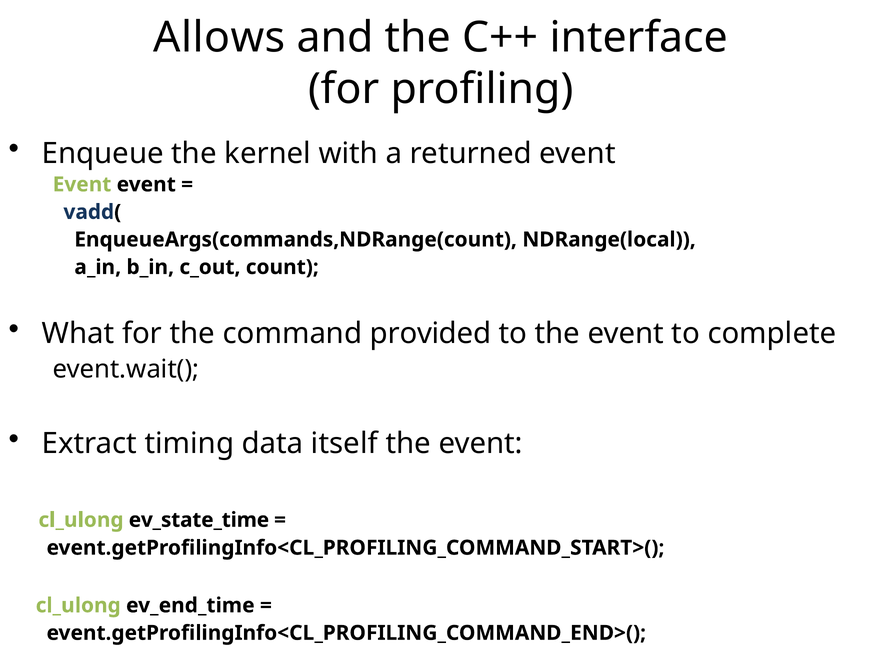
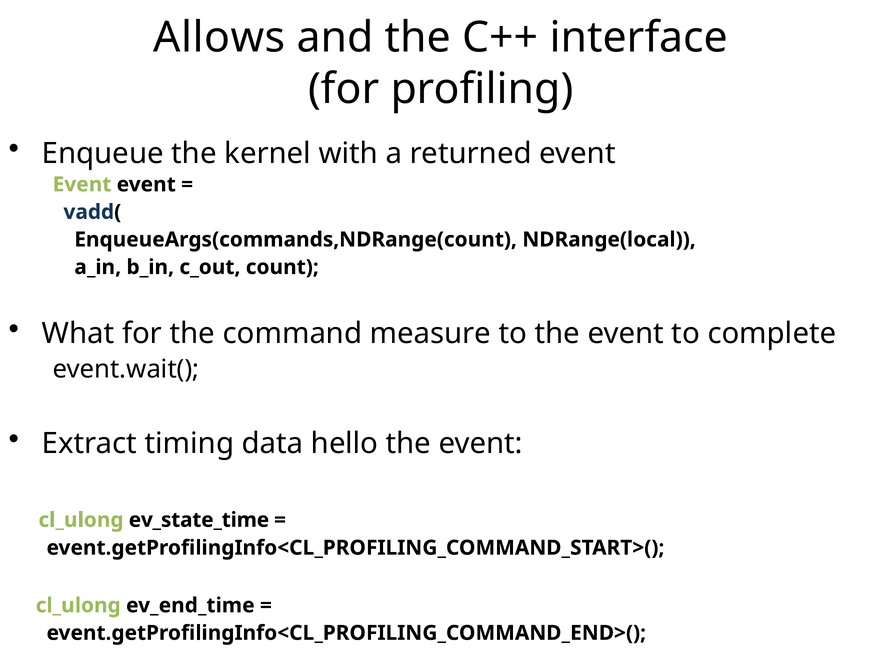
provided: provided -> measure
itself: itself -> hello
